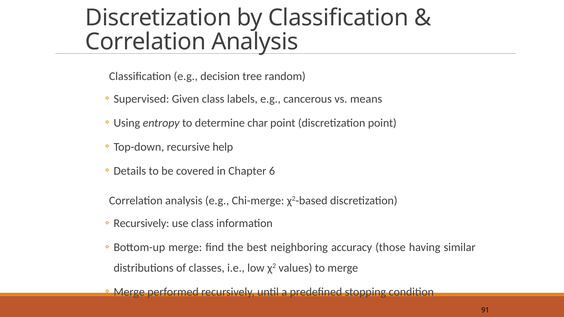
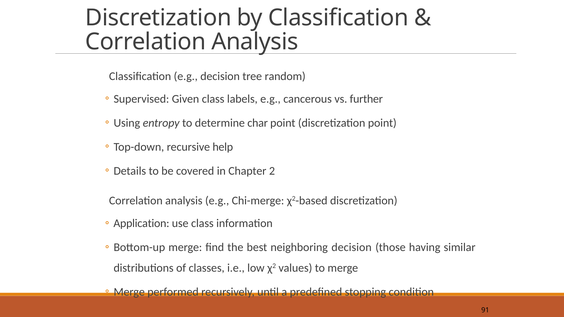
means: means -> further
6: 6 -> 2
Recursively at (141, 224): Recursively -> Application
neighboring accuracy: accuracy -> decision
